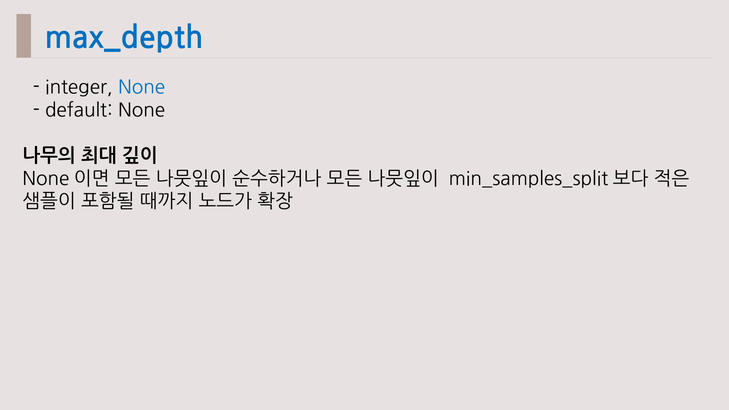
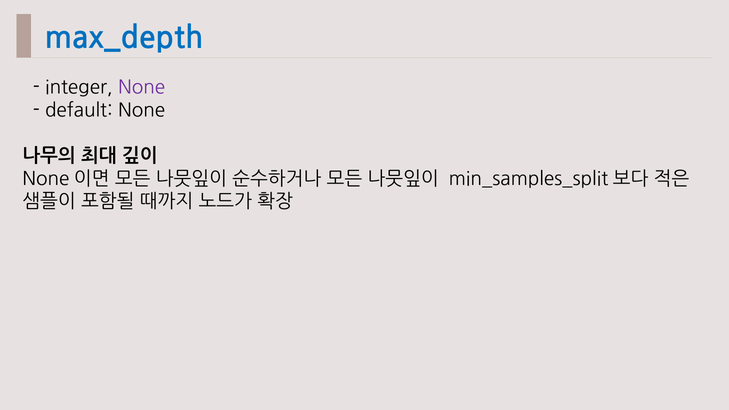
None at (142, 88) colour: blue -> purple
